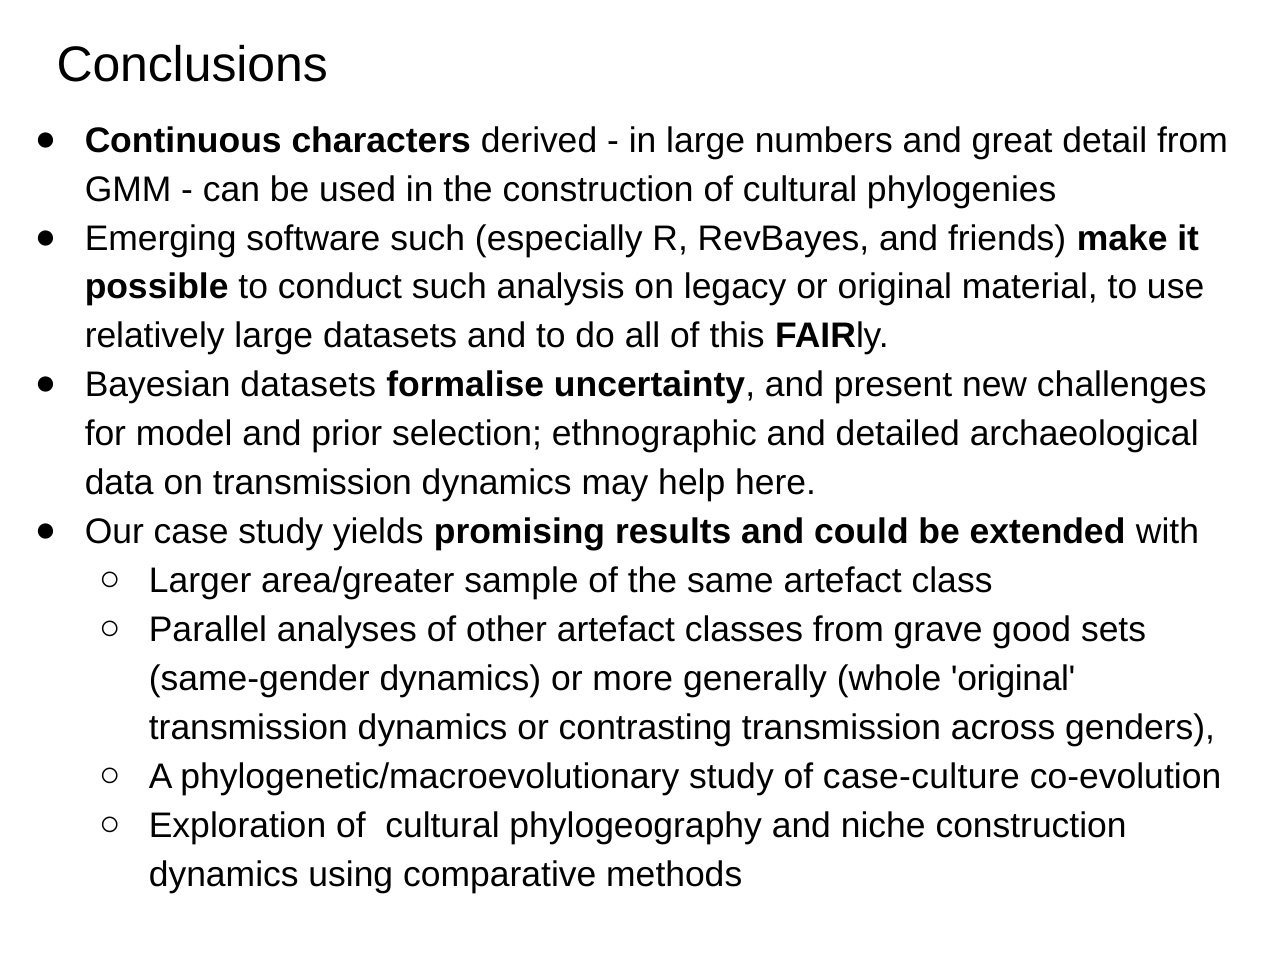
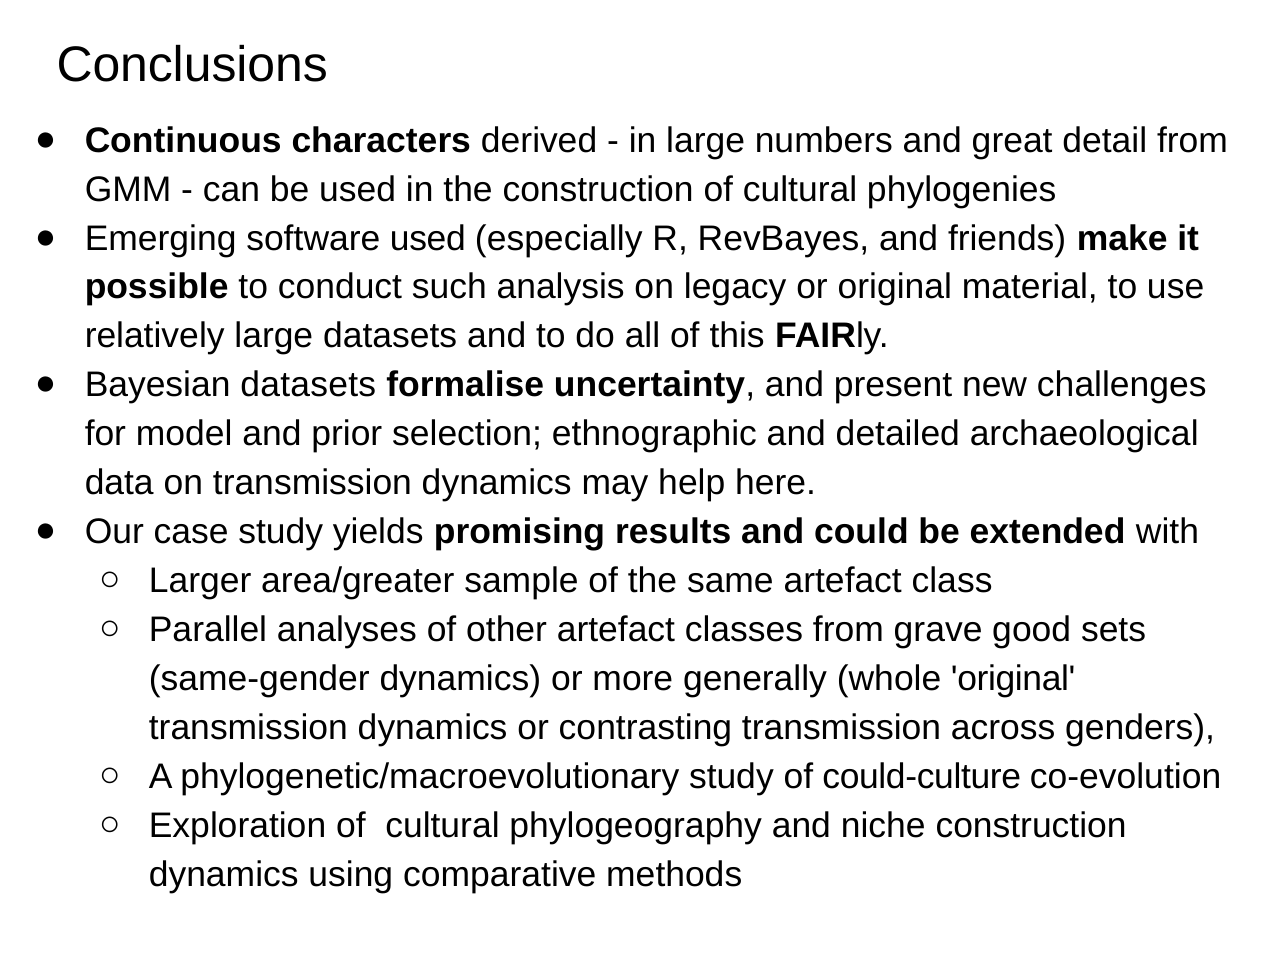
software such: such -> used
case-culture: case-culture -> could-culture
